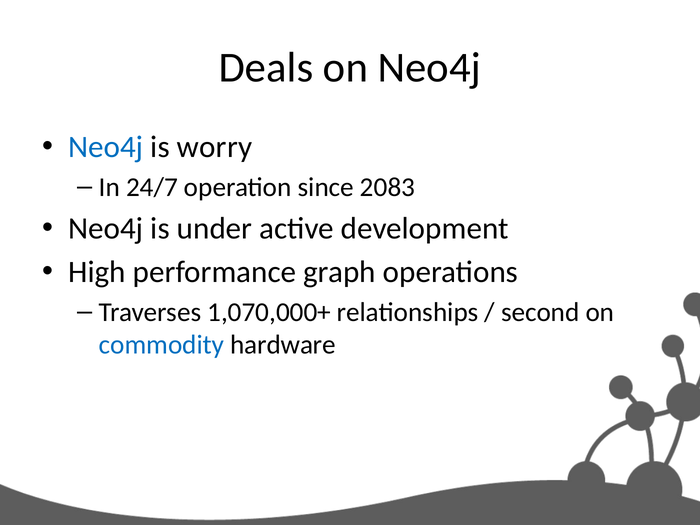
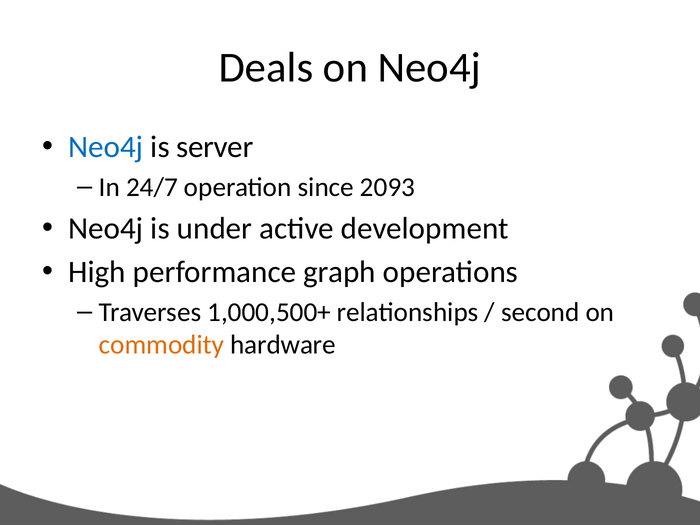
worry: worry -> server
2083: 2083 -> 2093
1,070,000+: 1,070,000+ -> 1,000,500+
commodity colour: blue -> orange
